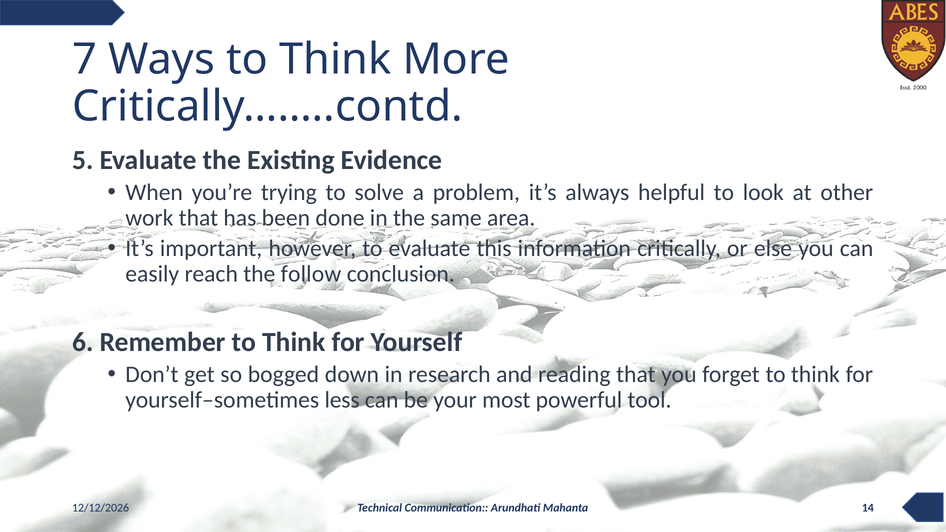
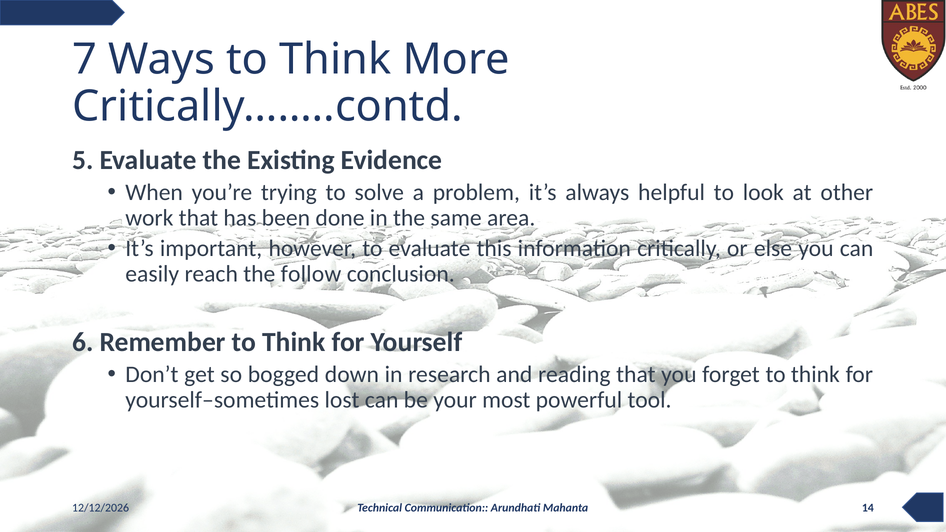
less: less -> lost
